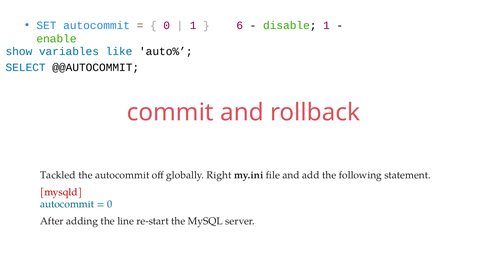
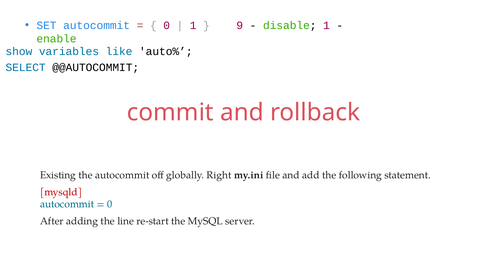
6: 6 -> 9
Tackled: Tackled -> Existing
